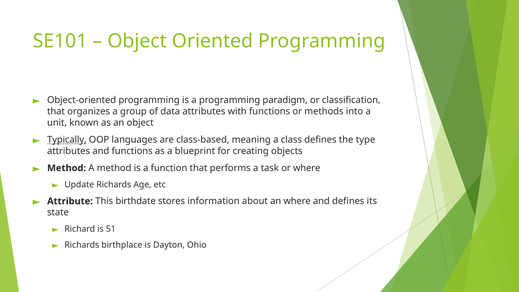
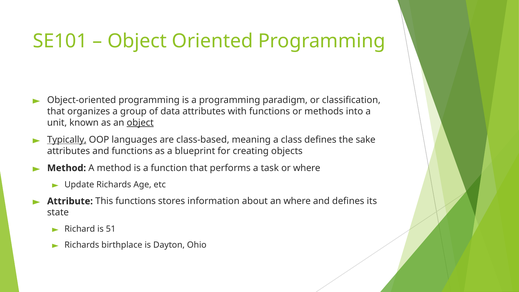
object at (140, 123) underline: none -> present
type: type -> sake
This birthdate: birthdate -> functions
